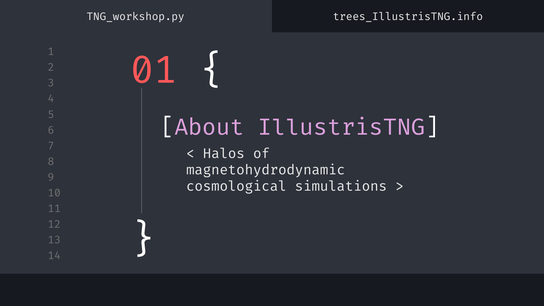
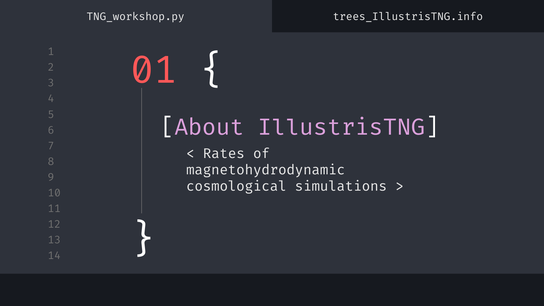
Halos: Halos -> Rates
